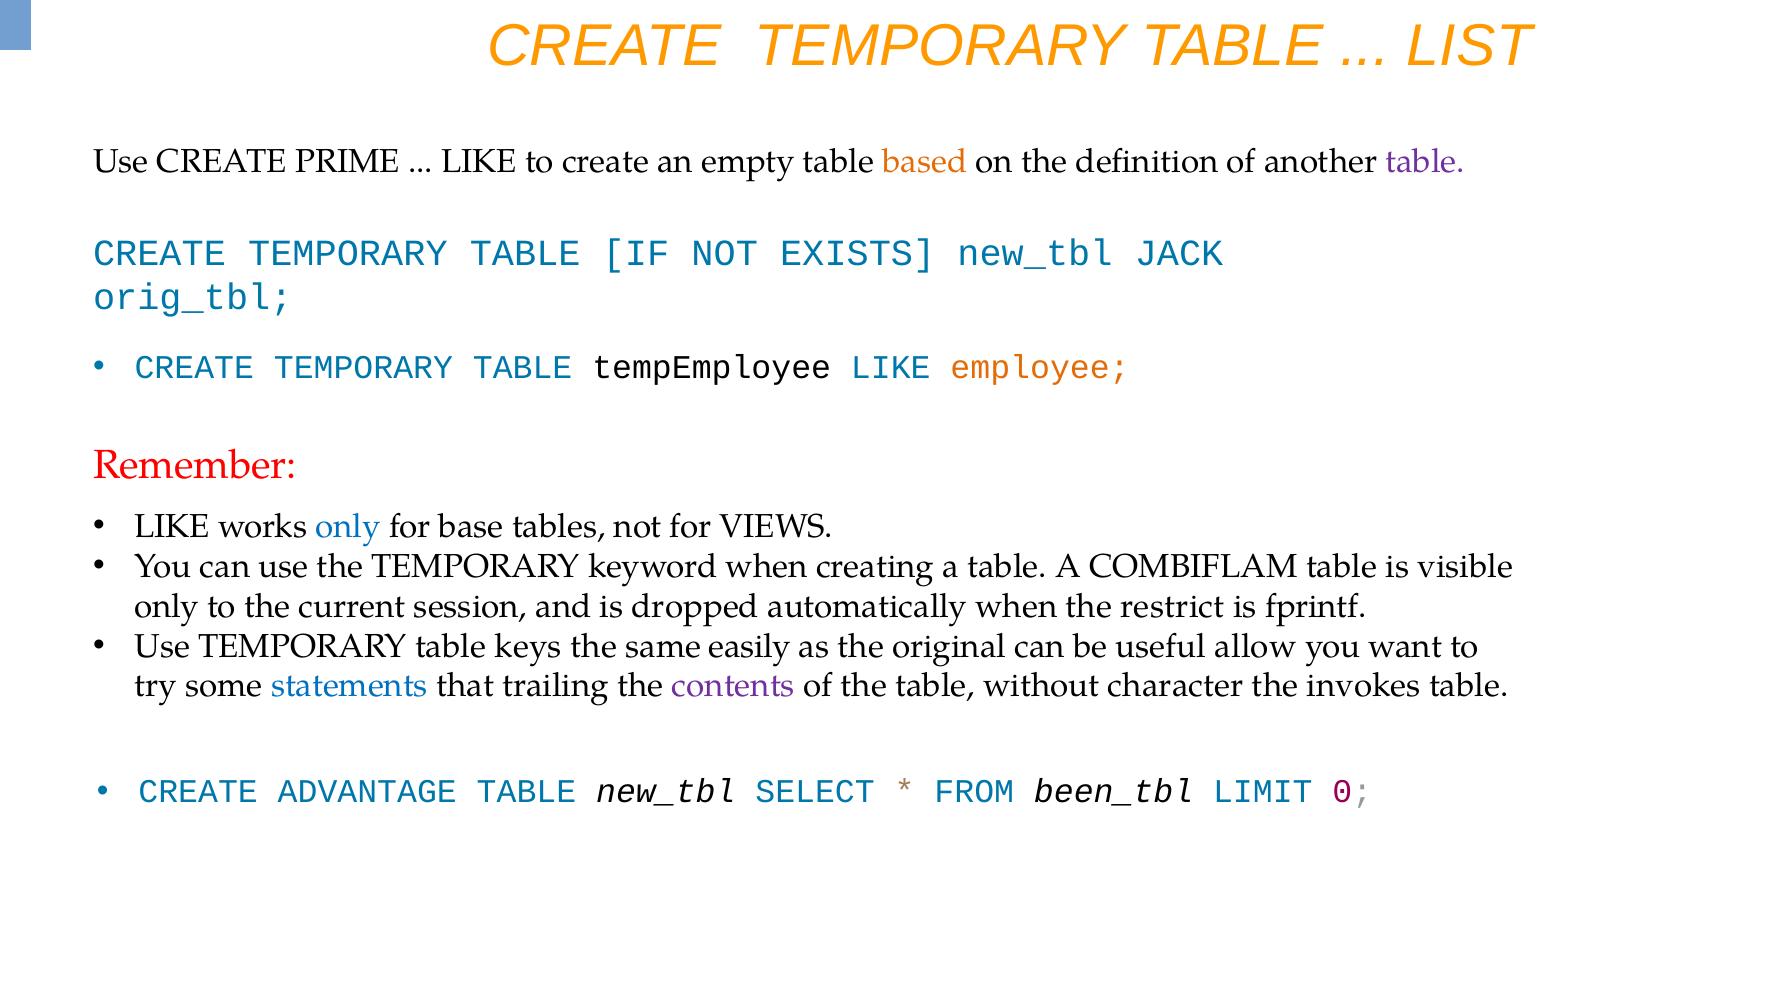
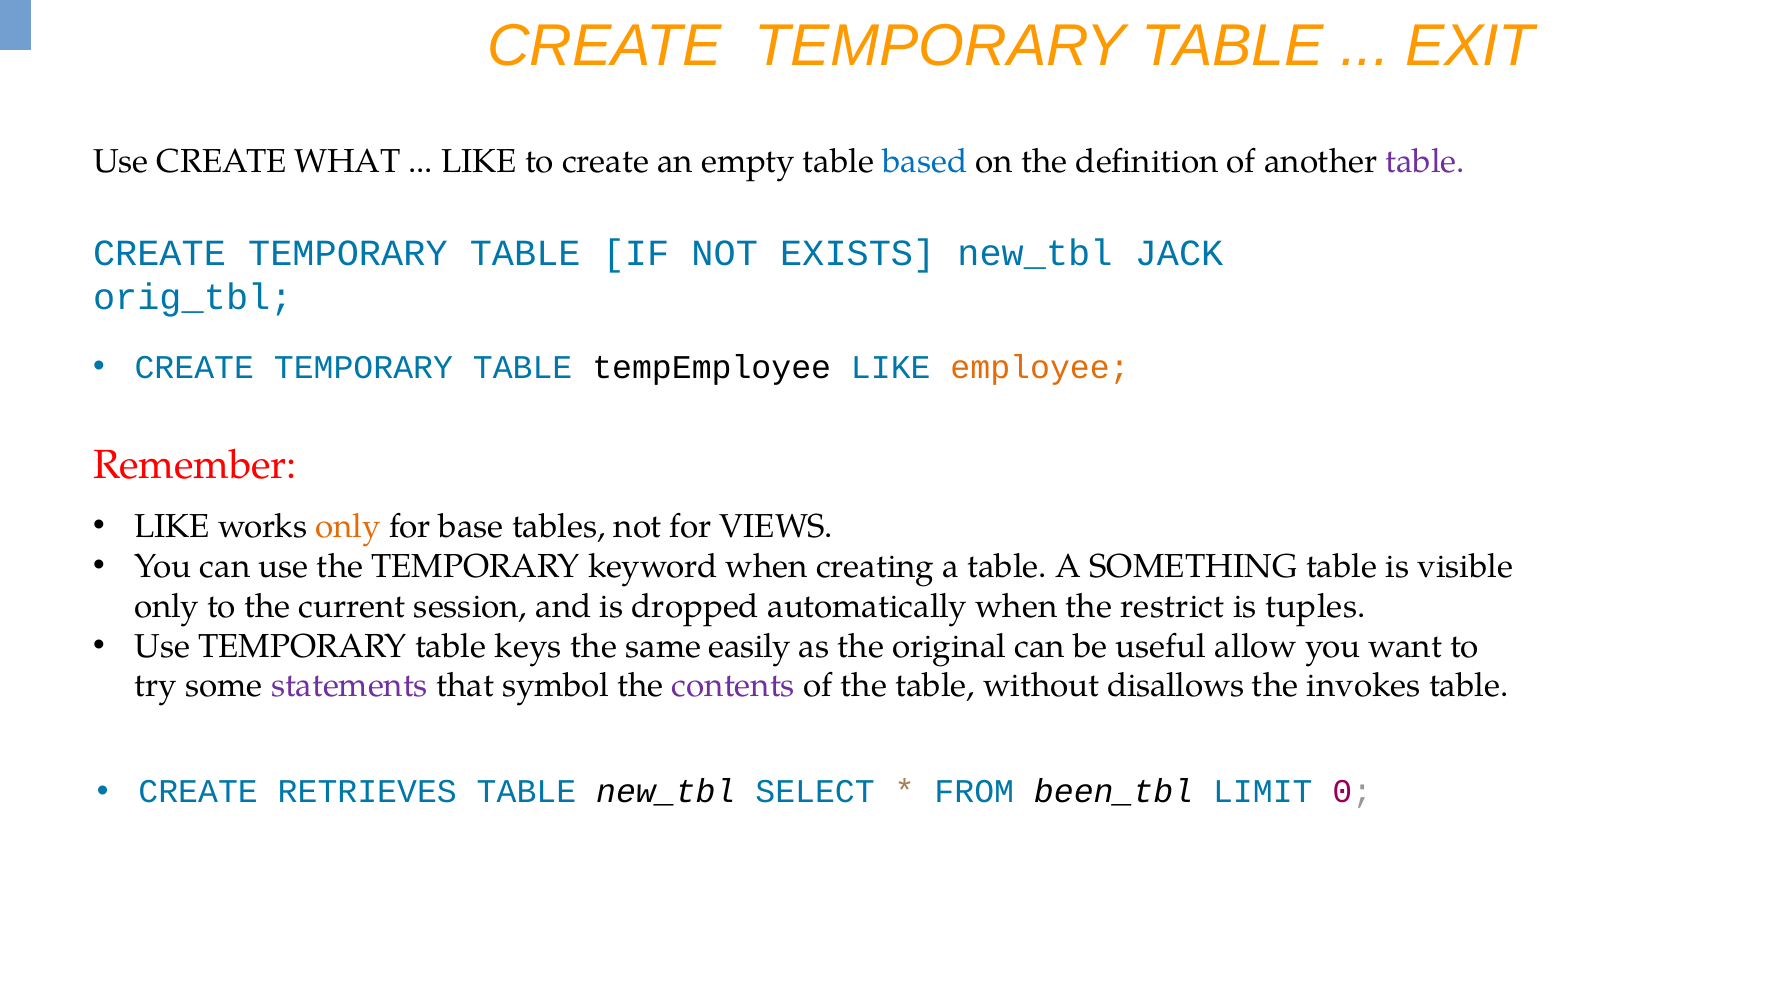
LIST: LIST -> EXIT
PRIME: PRIME -> WHAT
based colour: orange -> blue
only at (348, 527) colour: blue -> orange
COMBIFLAM: COMBIFLAM -> SOMETHING
fprintf: fprintf -> tuples
statements colour: blue -> purple
trailing: trailing -> symbol
character: character -> disallows
ADVANTAGE: ADVANTAGE -> RETRIEVES
